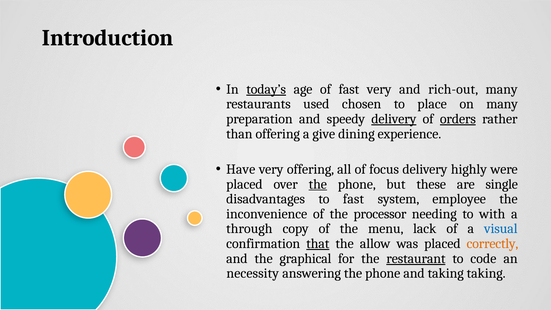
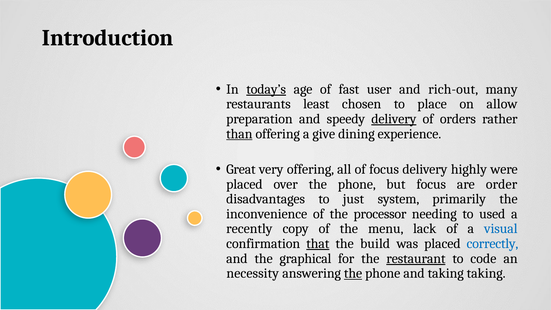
fast very: very -> user
used: used -> least
on many: many -> allow
orders underline: present -> none
than underline: none -> present
Have: Have -> Great
the at (318, 184) underline: present -> none
but these: these -> focus
single: single -> order
to fast: fast -> just
employee: employee -> primarily
with: with -> used
through: through -> recently
allow: allow -> build
correctly colour: orange -> blue
the at (353, 273) underline: none -> present
